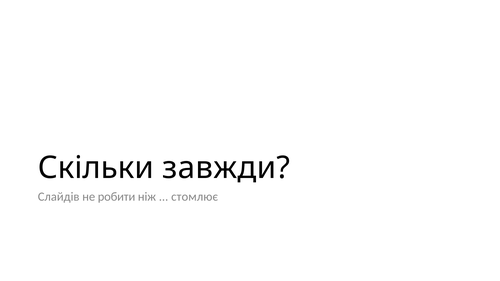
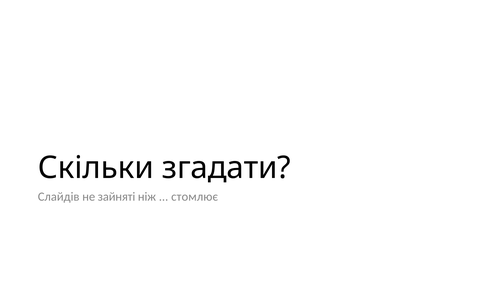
завжди: завжди -> згадати
робити: робити -> зайняті
